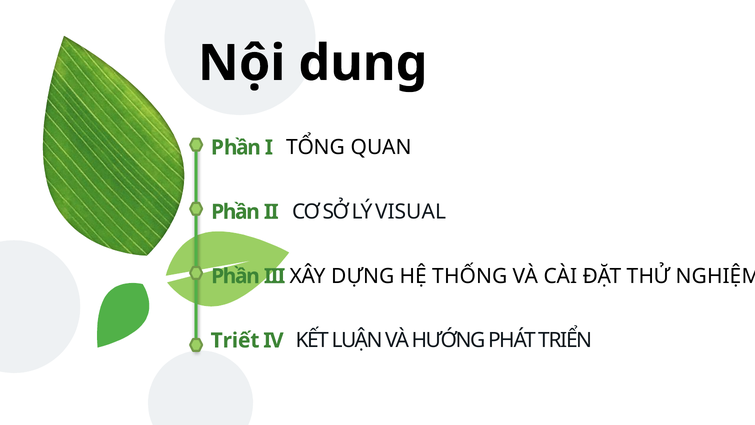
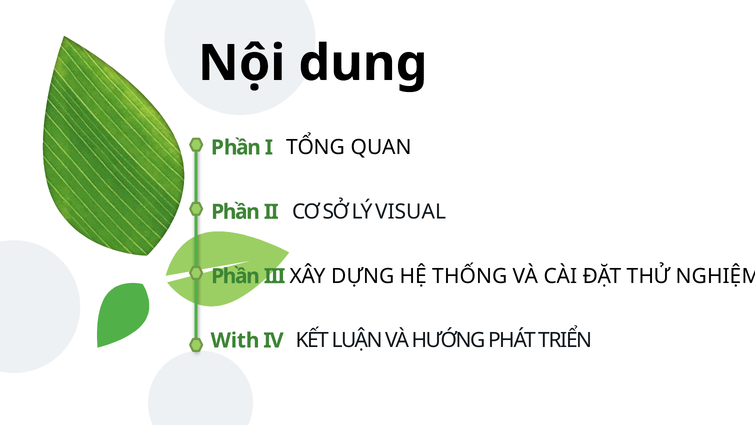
Triết: Triết -> With
